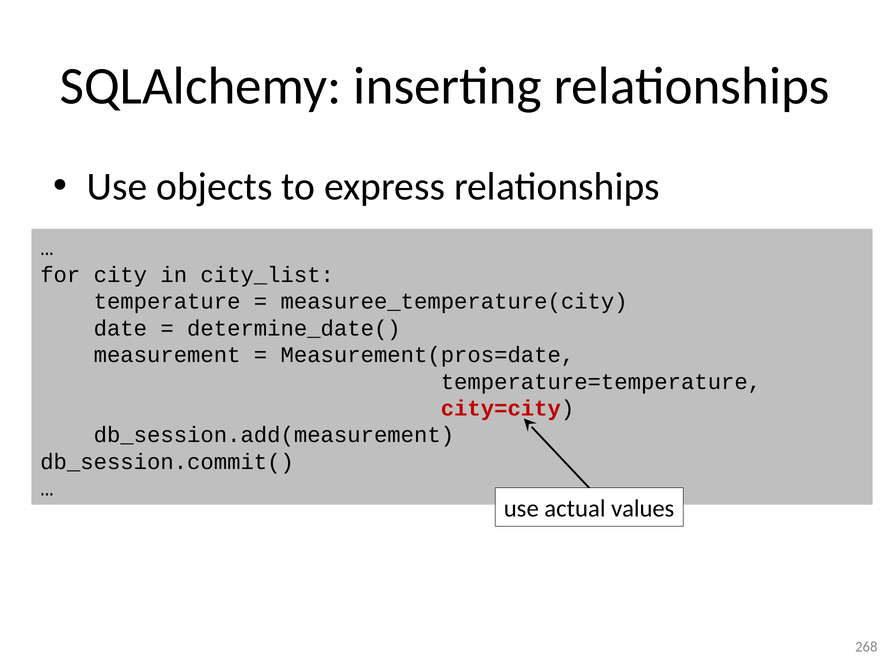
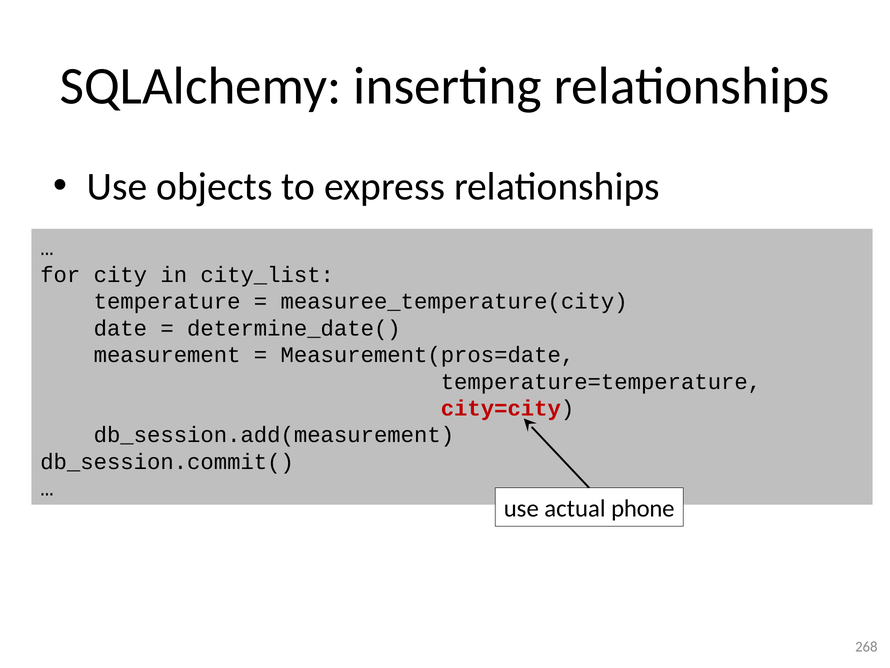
values: values -> phone
